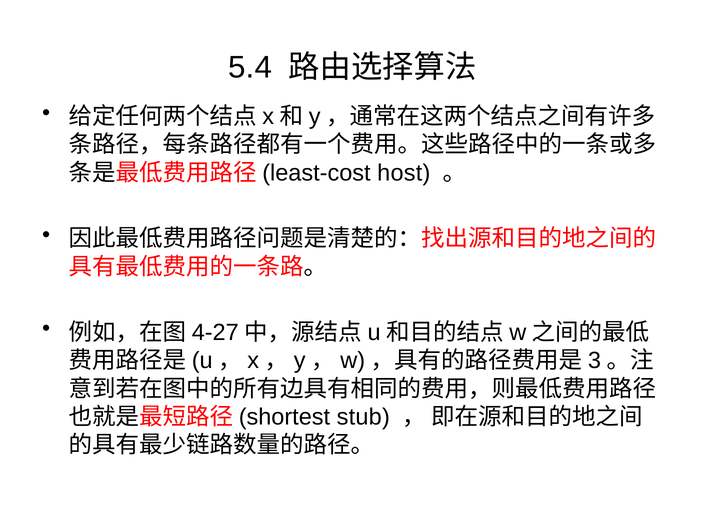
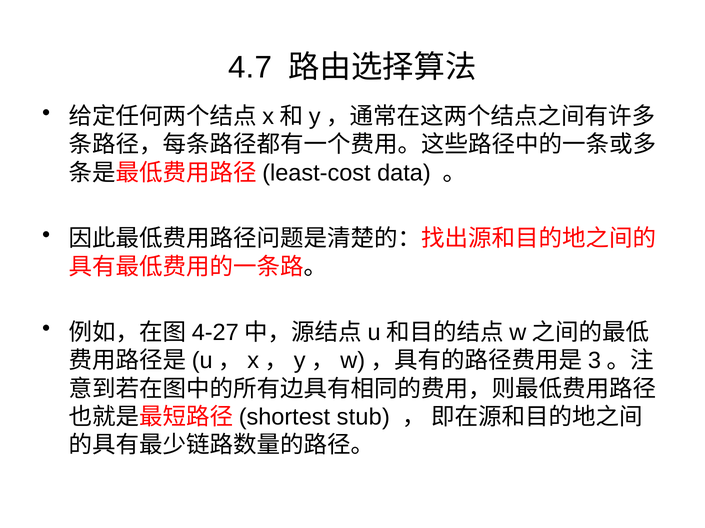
5.4: 5.4 -> 4.7
host: host -> data
